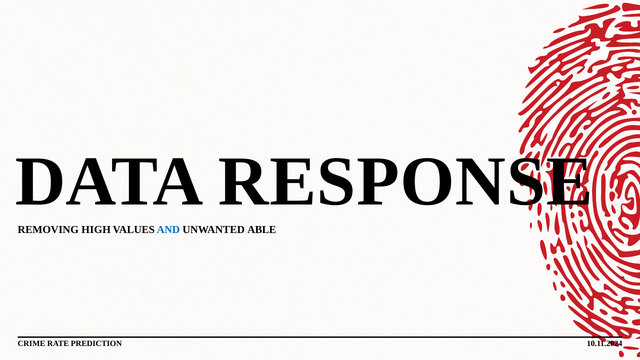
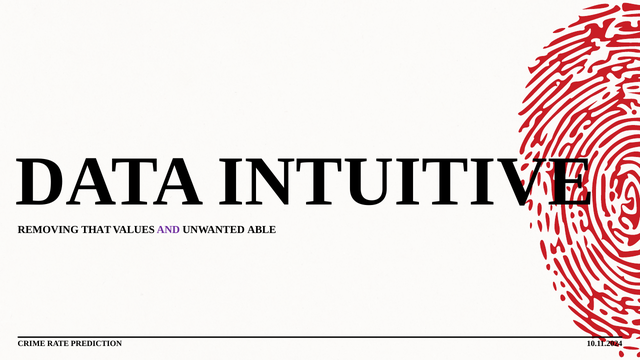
RESPONSE: RESPONSE -> INTUITIVE
HIGH: HIGH -> THAT
AND colour: blue -> purple
